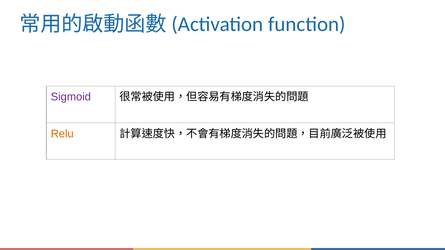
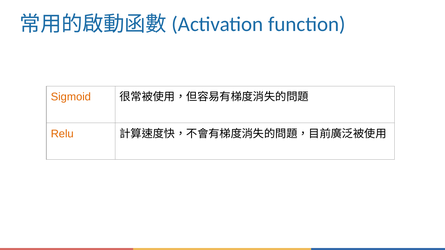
Sigmoid colour: purple -> orange
